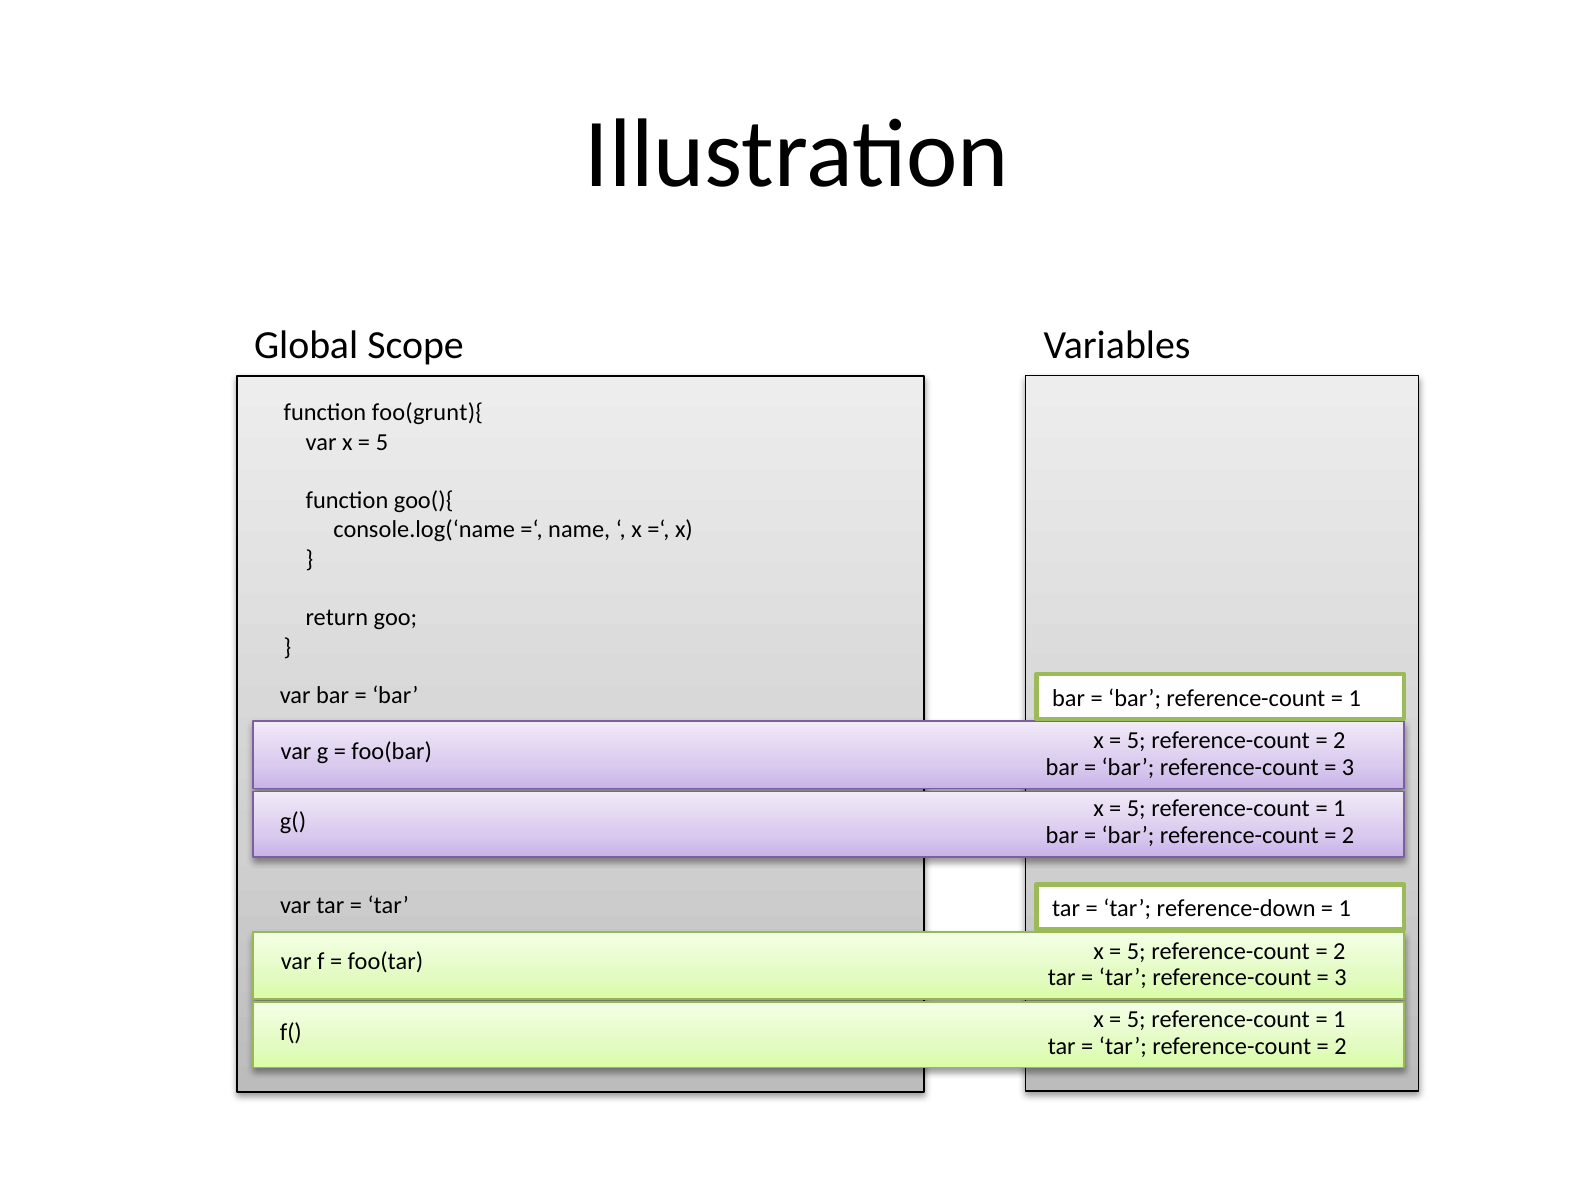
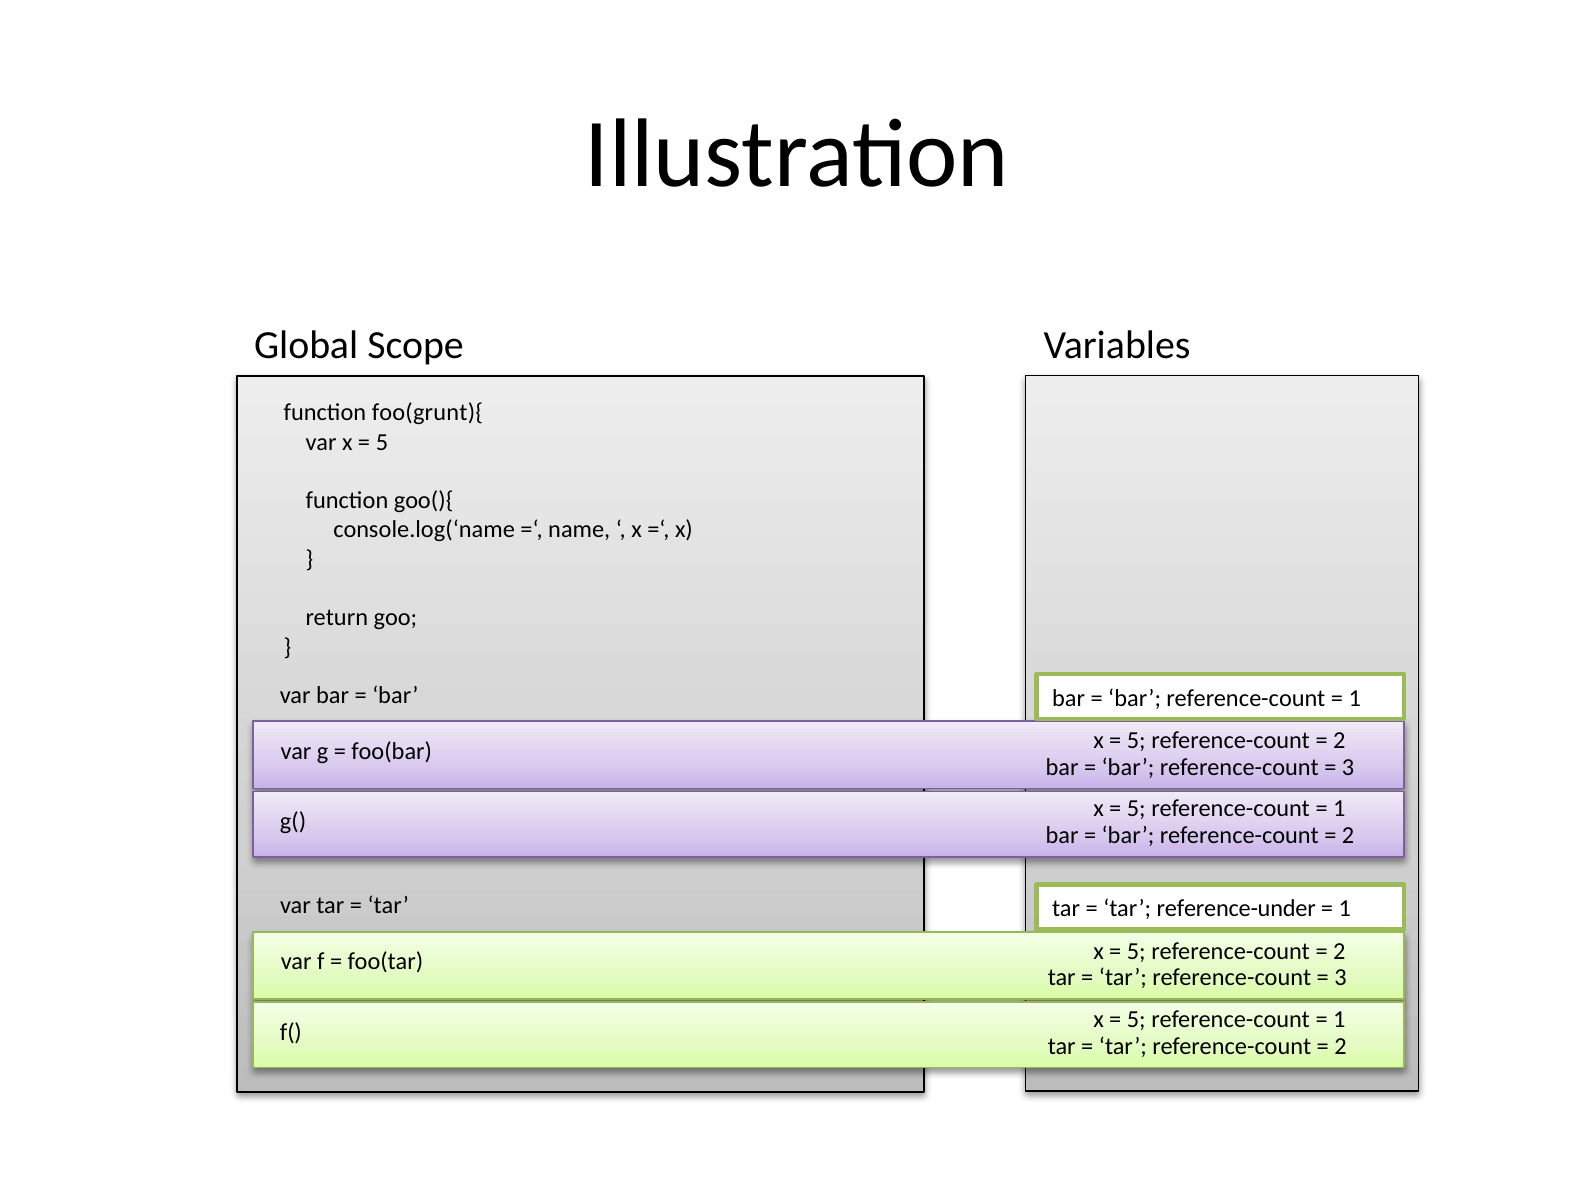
reference-down: reference-down -> reference-under
